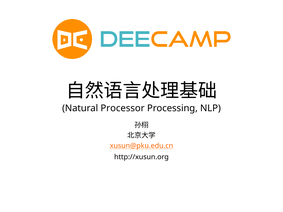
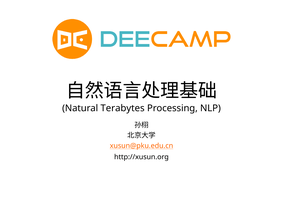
Processor: Processor -> Terabytes
